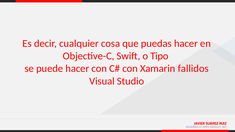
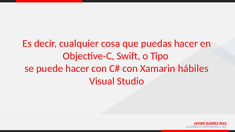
fallidos: fallidos -> hábiles
